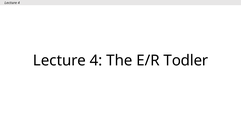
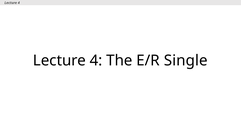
Todler: Todler -> Single
